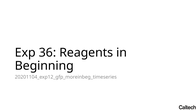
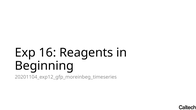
36: 36 -> 16
